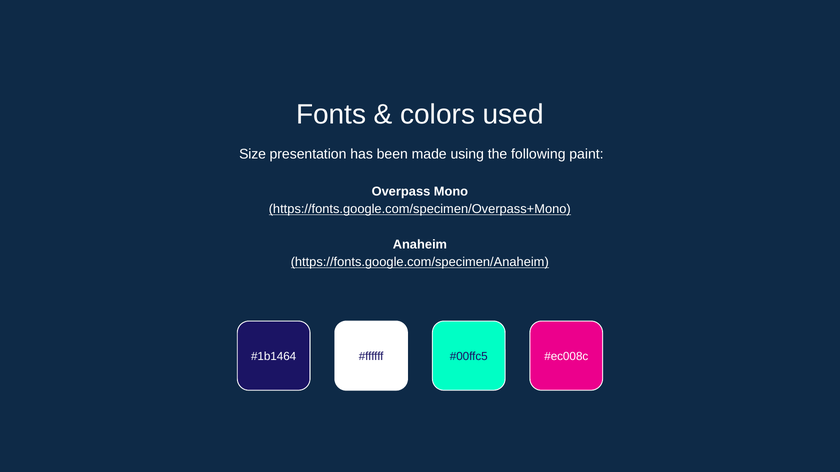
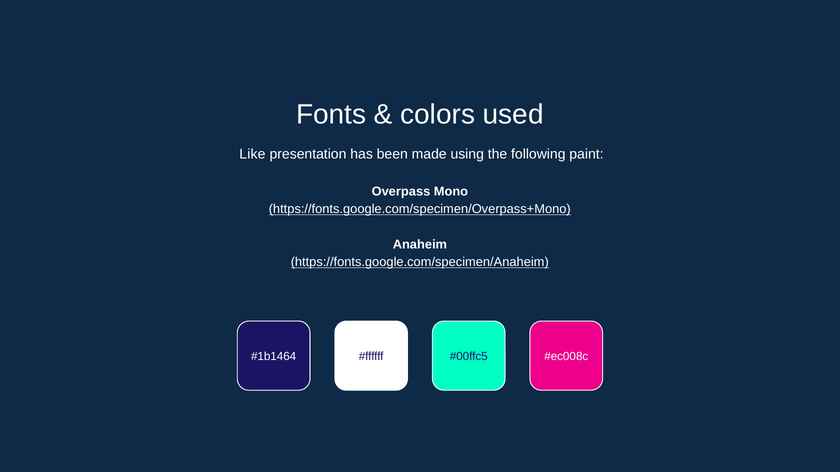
Size: Size -> Like
